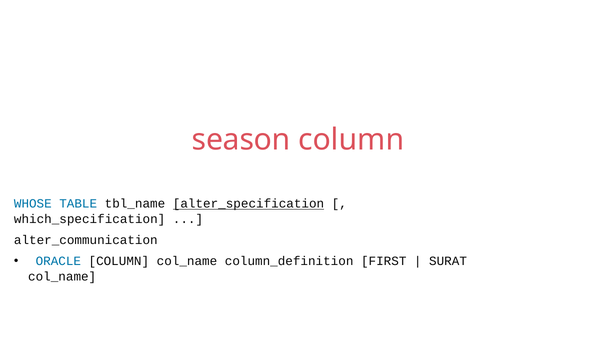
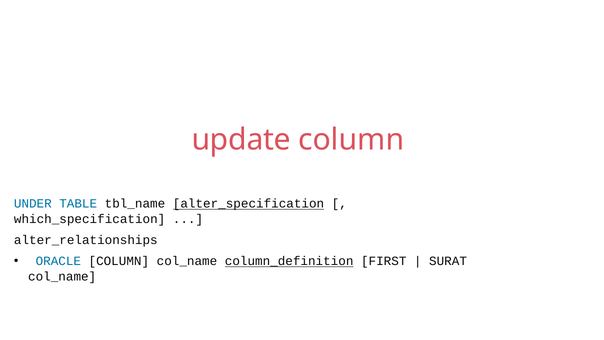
season: season -> update
WHOSE: WHOSE -> UNDER
alter_communication: alter_communication -> alter_relationships
column_definition underline: none -> present
